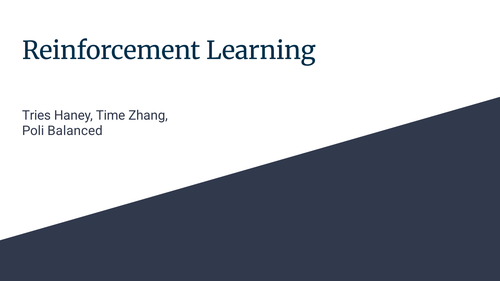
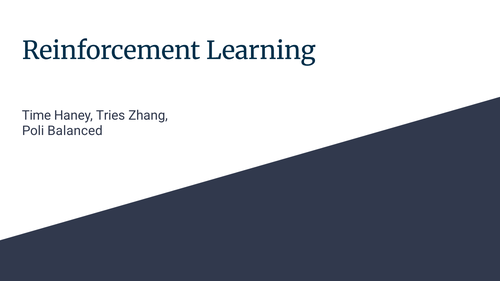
Tries: Tries -> Time
Time: Time -> Tries
